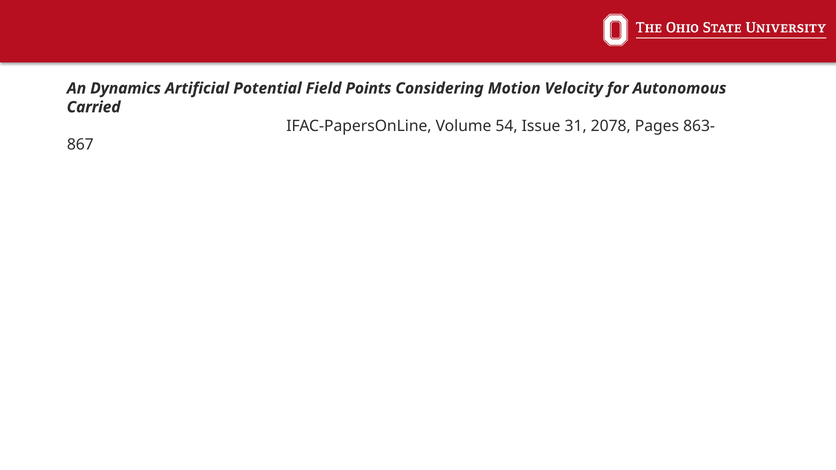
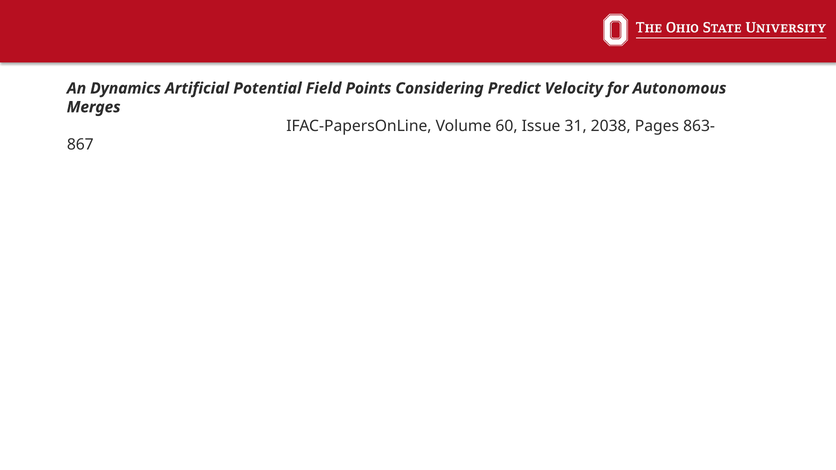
Motion: Motion -> Predict
Carried: Carried -> Merges
54: 54 -> 60
2078: 2078 -> 2038
